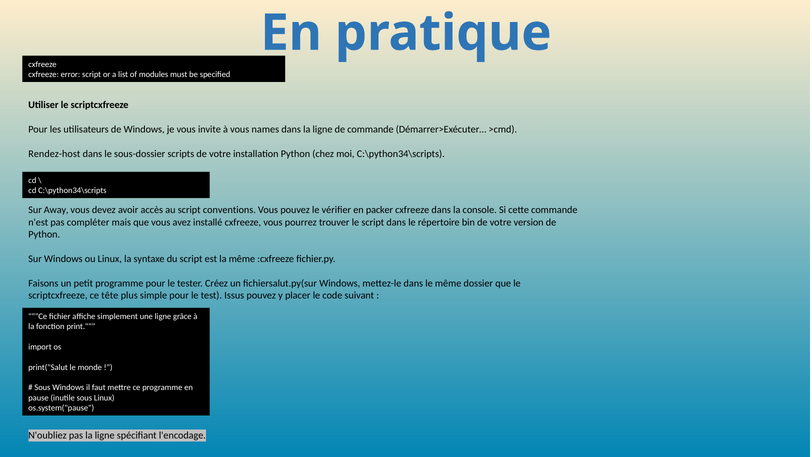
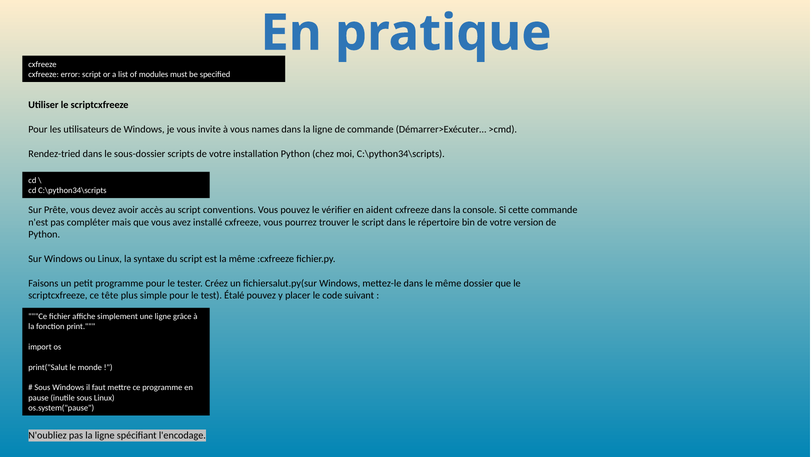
Rendez-host: Rendez-host -> Rendez-tried
Away: Away -> Prête
packer: packer -> aident
Issus: Issus -> Étalé
